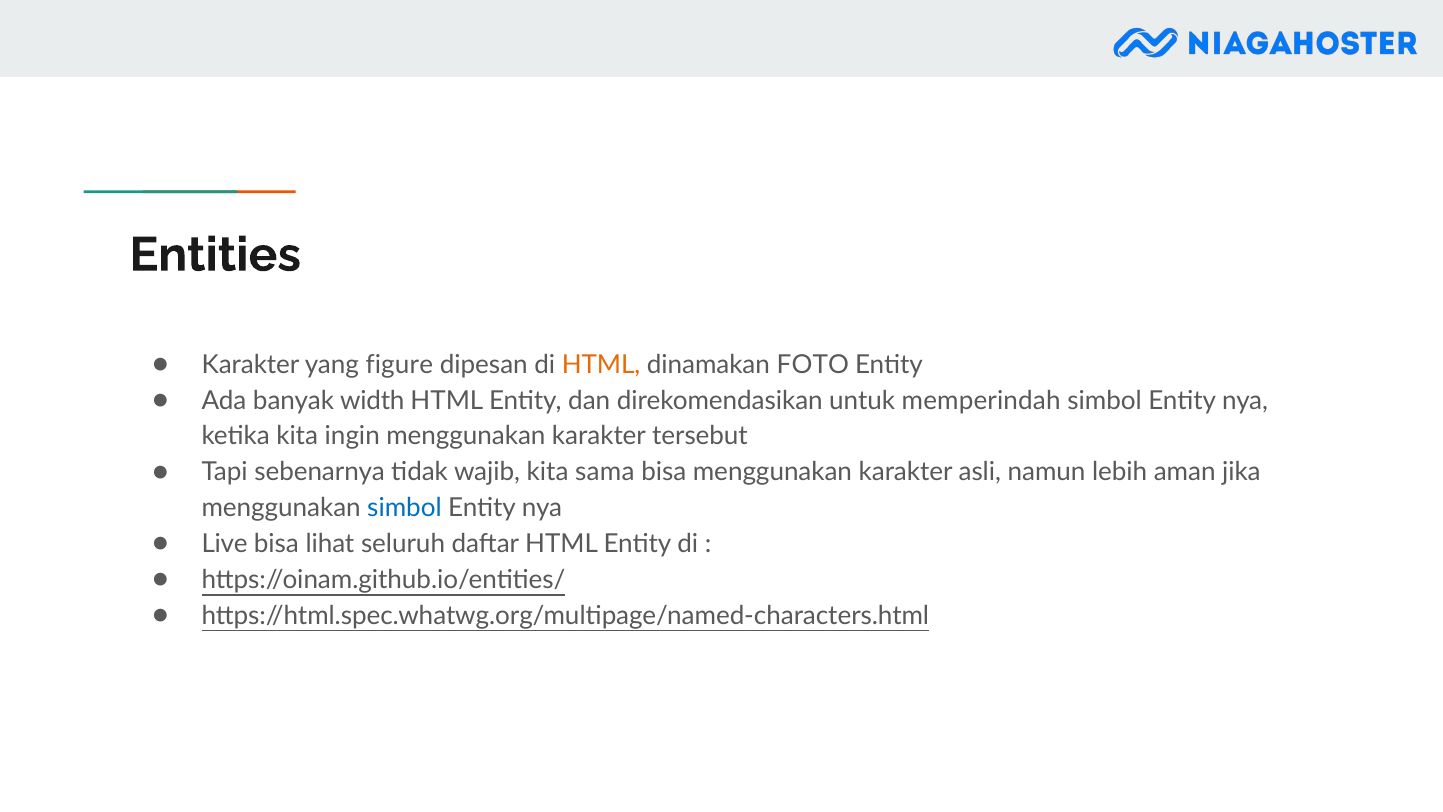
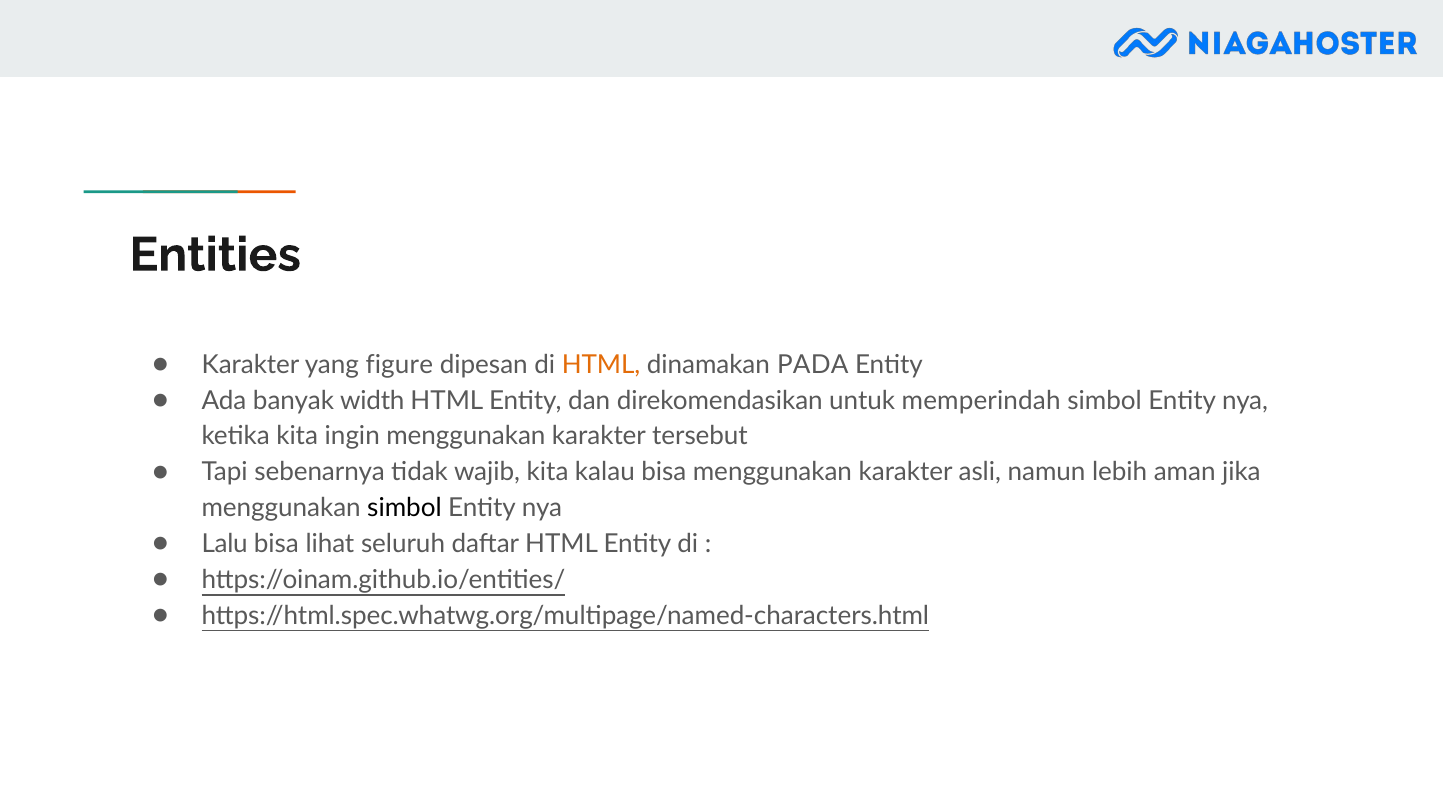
FOTO: FOTO -> PADA
sama: sama -> kalau
simbol at (404, 508) colour: blue -> black
Live: Live -> Lalu
